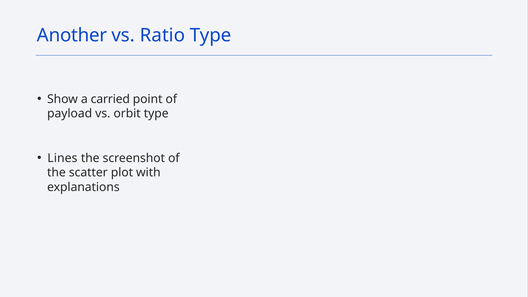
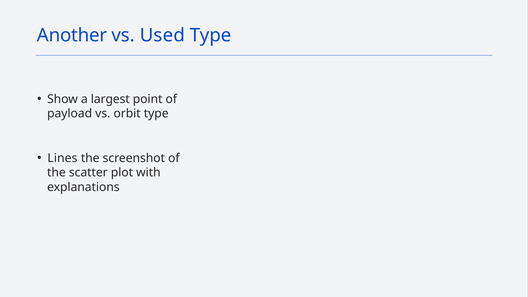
Ratio: Ratio -> Used
carried: carried -> largest
